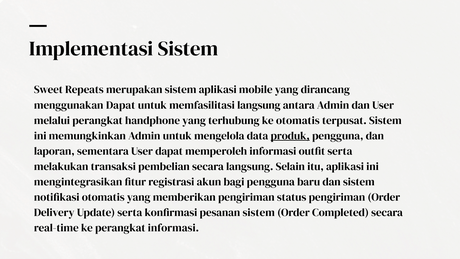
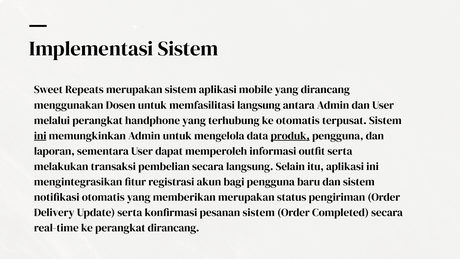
menggunakan Dapat: Dapat -> Dosen
ini at (40, 136) underline: none -> present
memberikan pengiriman: pengiriman -> merupakan
perangkat informasi: informasi -> dirancang
